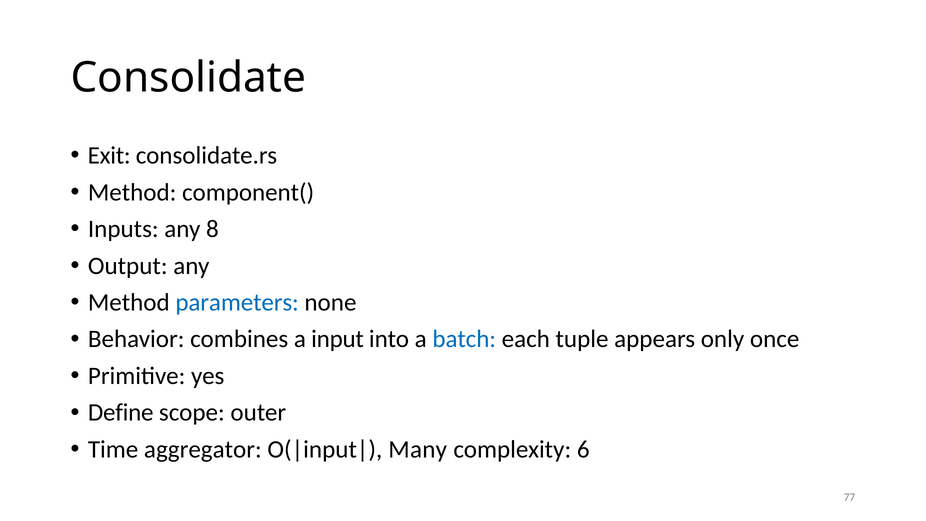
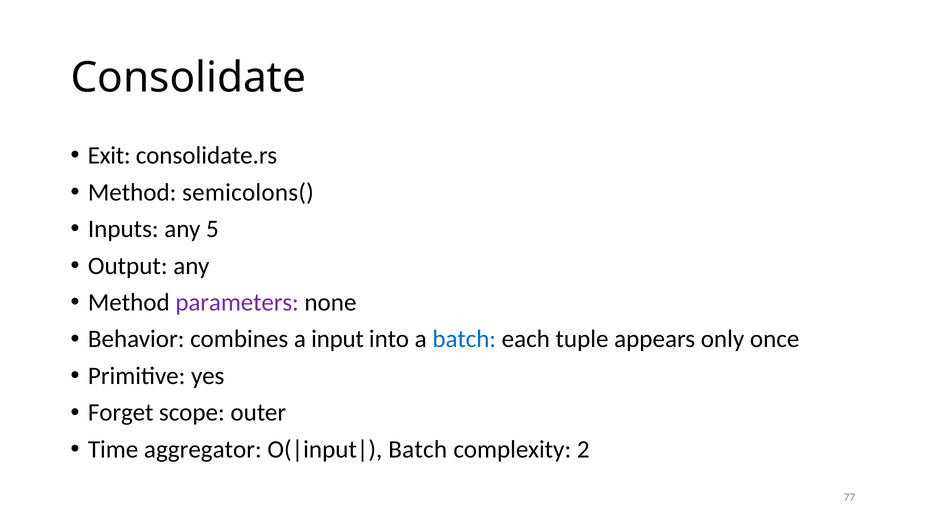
component(: component( -> semicolons(
8: 8 -> 5
parameters colour: blue -> purple
Define: Define -> Forget
Many at (418, 449): Many -> Batch
6: 6 -> 2
